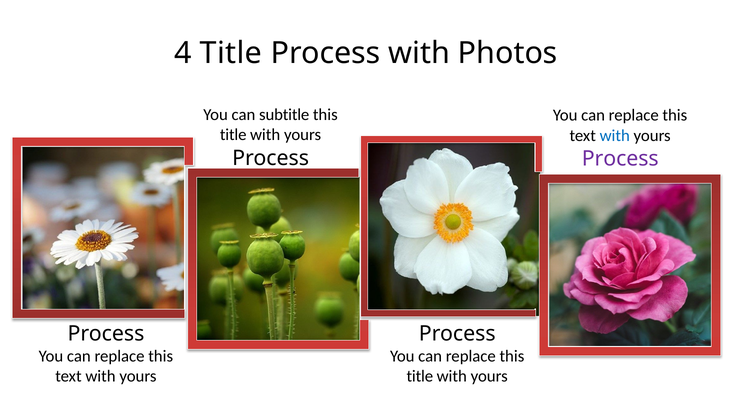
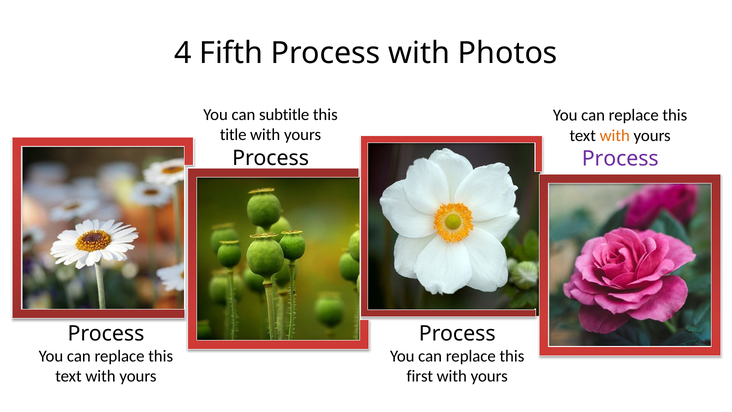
4 Title: Title -> Fifth
with at (615, 135) colour: blue -> orange
title at (420, 376): title -> first
